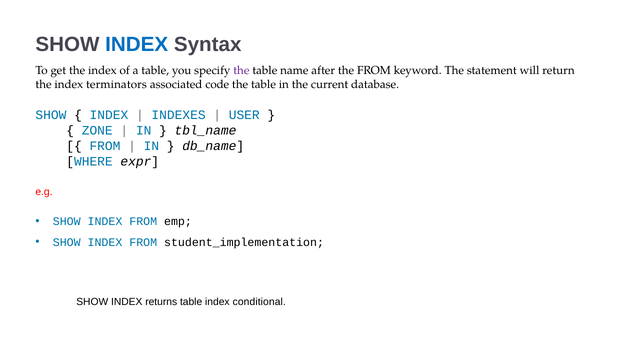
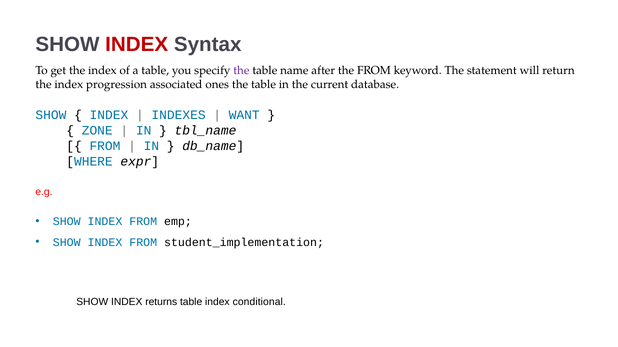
INDEX at (137, 45) colour: blue -> red
terminators: terminators -> progression
code: code -> ones
USER: USER -> WANT
